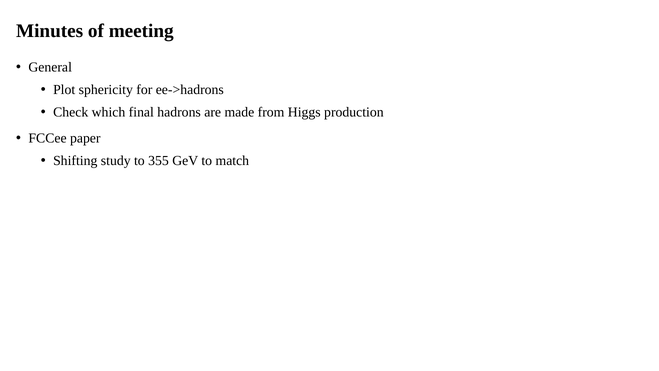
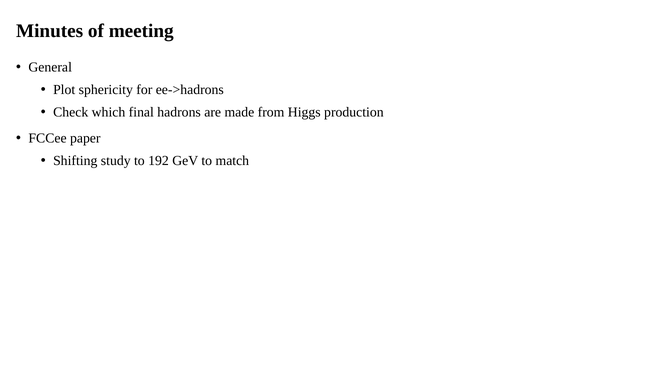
355: 355 -> 192
